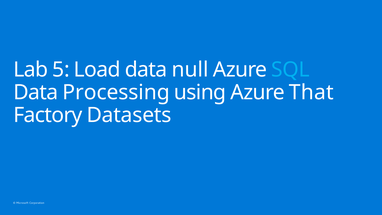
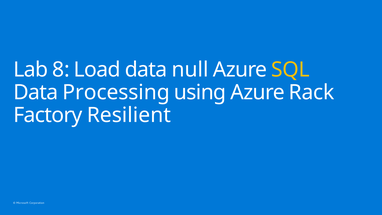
5: 5 -> 8
SQL colour: light blue -> yellow
That: That -> Rack
Datasets: Datasets -> Resilient
